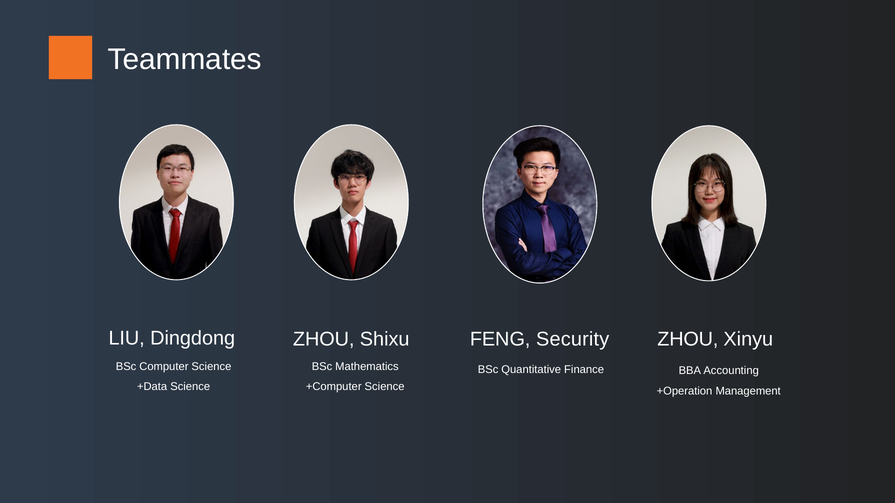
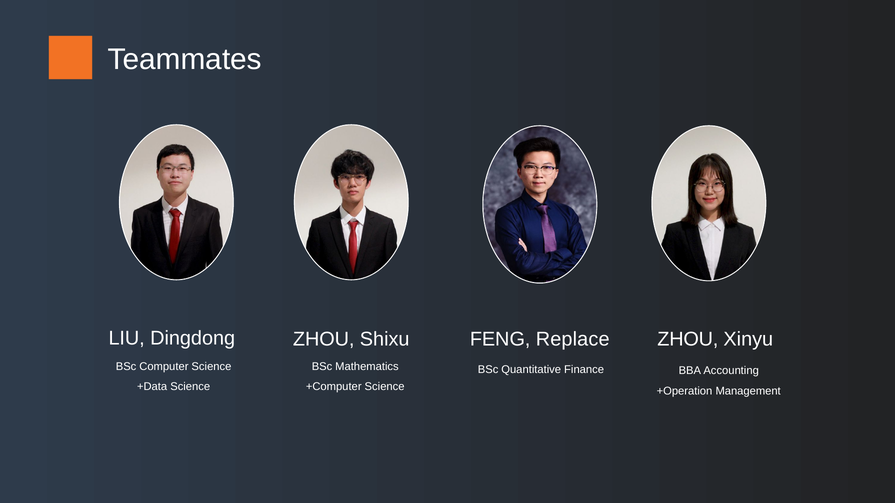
Security: Security -> Replace
